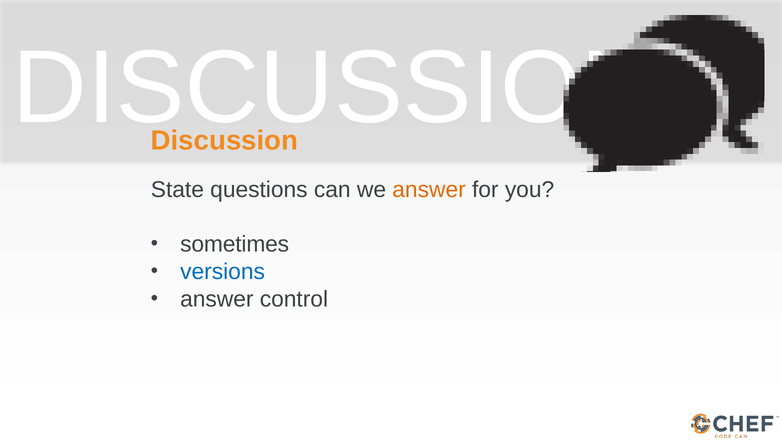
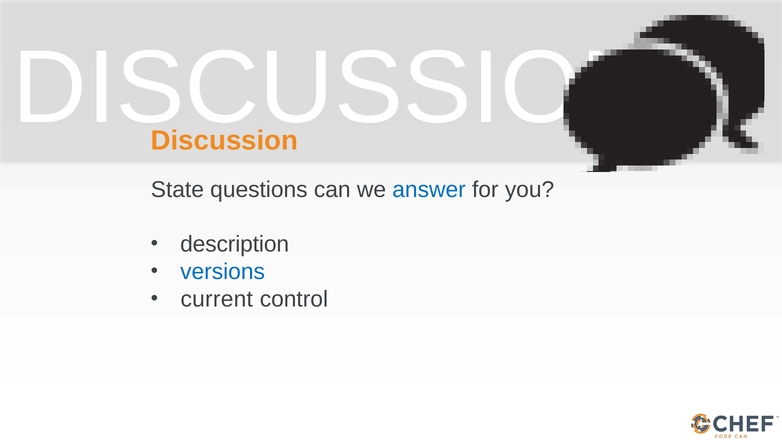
answer at (429, 190) colour: orange -> blue
sometimes: sometimes -> description
answer at (217, 299): answer -> current
